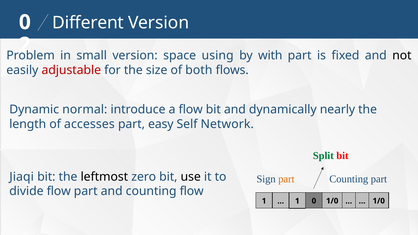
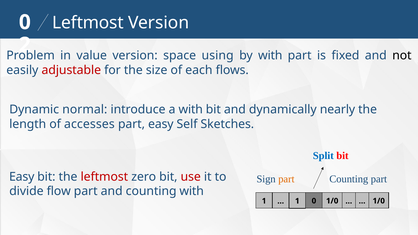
Different at (88, 23): Different -> Leftmost
small: small -> value
both: both -> each
a flow: flow -> with
Network: Network -> Sketches
Split colour: green -> blue
Jiaqi at (22, 177): Jiaqi -> Easy
leftmost at (104, 177) colour: black -> red
use colour: black -> red
counting flow: flow -> with
